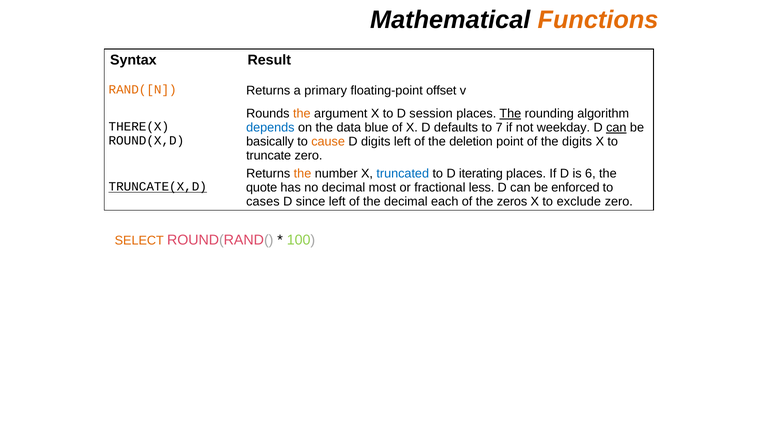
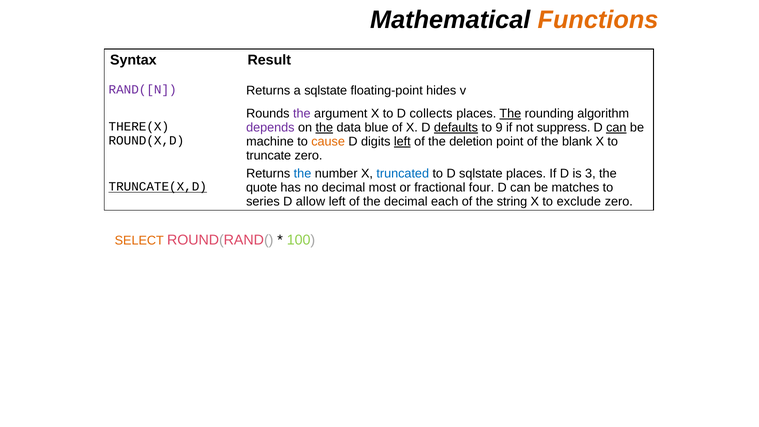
RAND([N colour: orange -> purple
a primary: primary -> sqlstate
offset: offset -> hides
the at (302, 114) colour: orange -> purple
session: session -> collects
depends colour: blue -> purple
the at (324, 128) underline: none -> present
defaults underline: none -> present
7: 7 -> 9
weekday: weekday -> suppress
basically: basically -> machine
left at (402, 142) underline: none -> present
the digits: digits -> blank
the at (303, 174) colour: orange -> blue
D iterating: iterating -> sqlstate
6: 6 -> 3
less: less -> four
enforced: enforced -> matches
cases: cases -> series
since: since -> allow
zeros: zeros -> string
